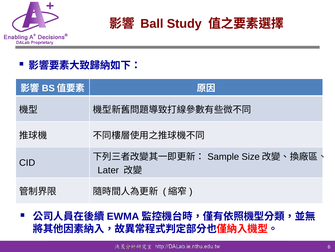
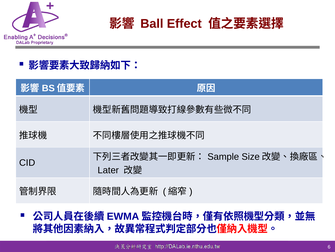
Study: Study -> Effect
